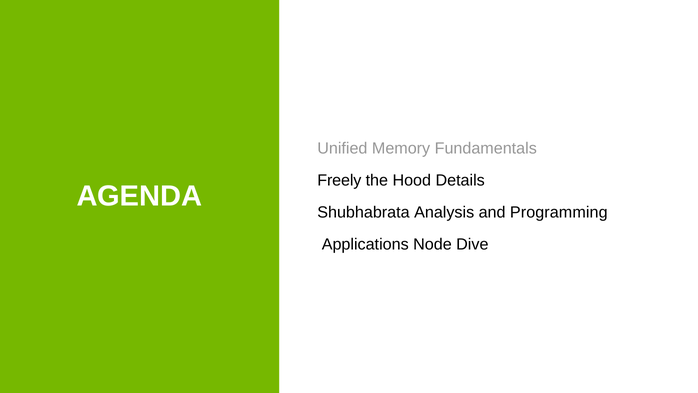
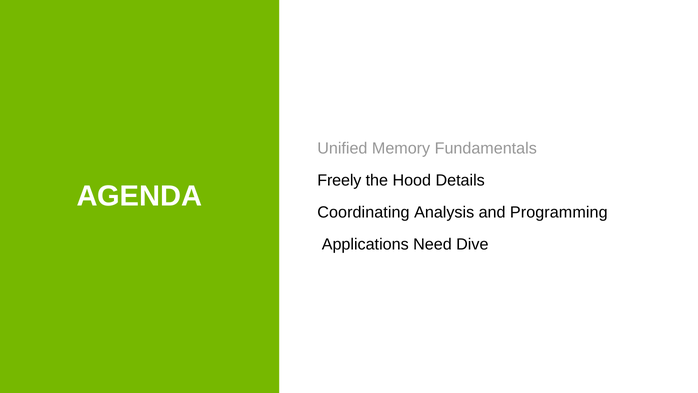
Shubhabrata: Shubhabrata -> Coordinating
Node: Node -> Need
